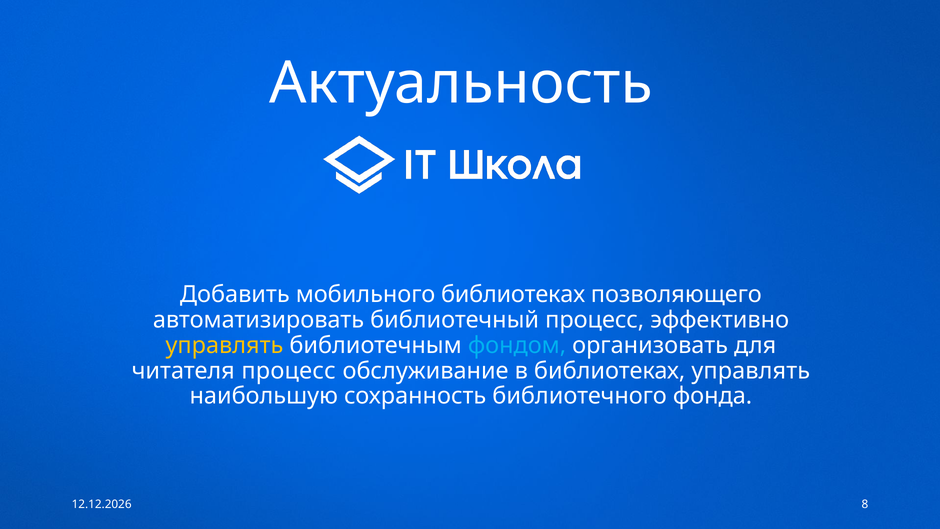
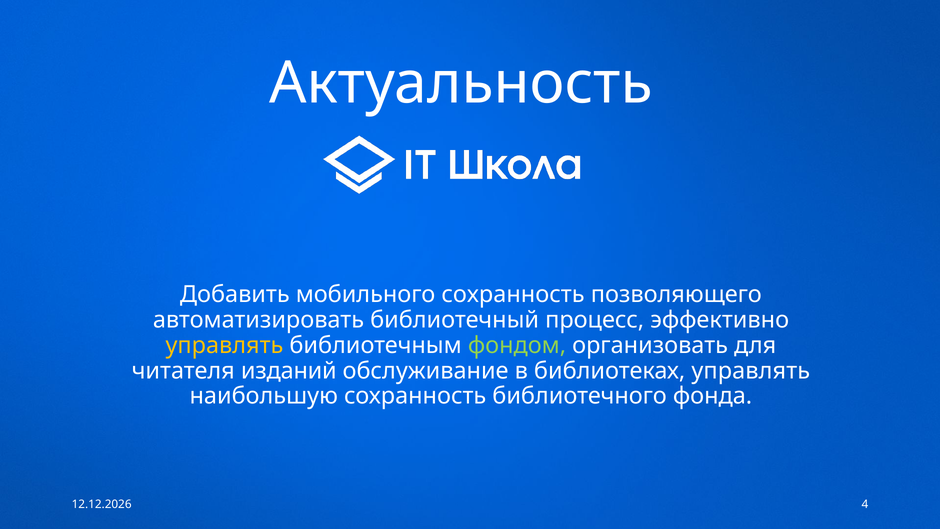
мобильного библиотеках: библиотеках -> сохранность
фондом colour: light blue -> light green
читателя процесс: процесс -> изданий
8: 8 -> 4
